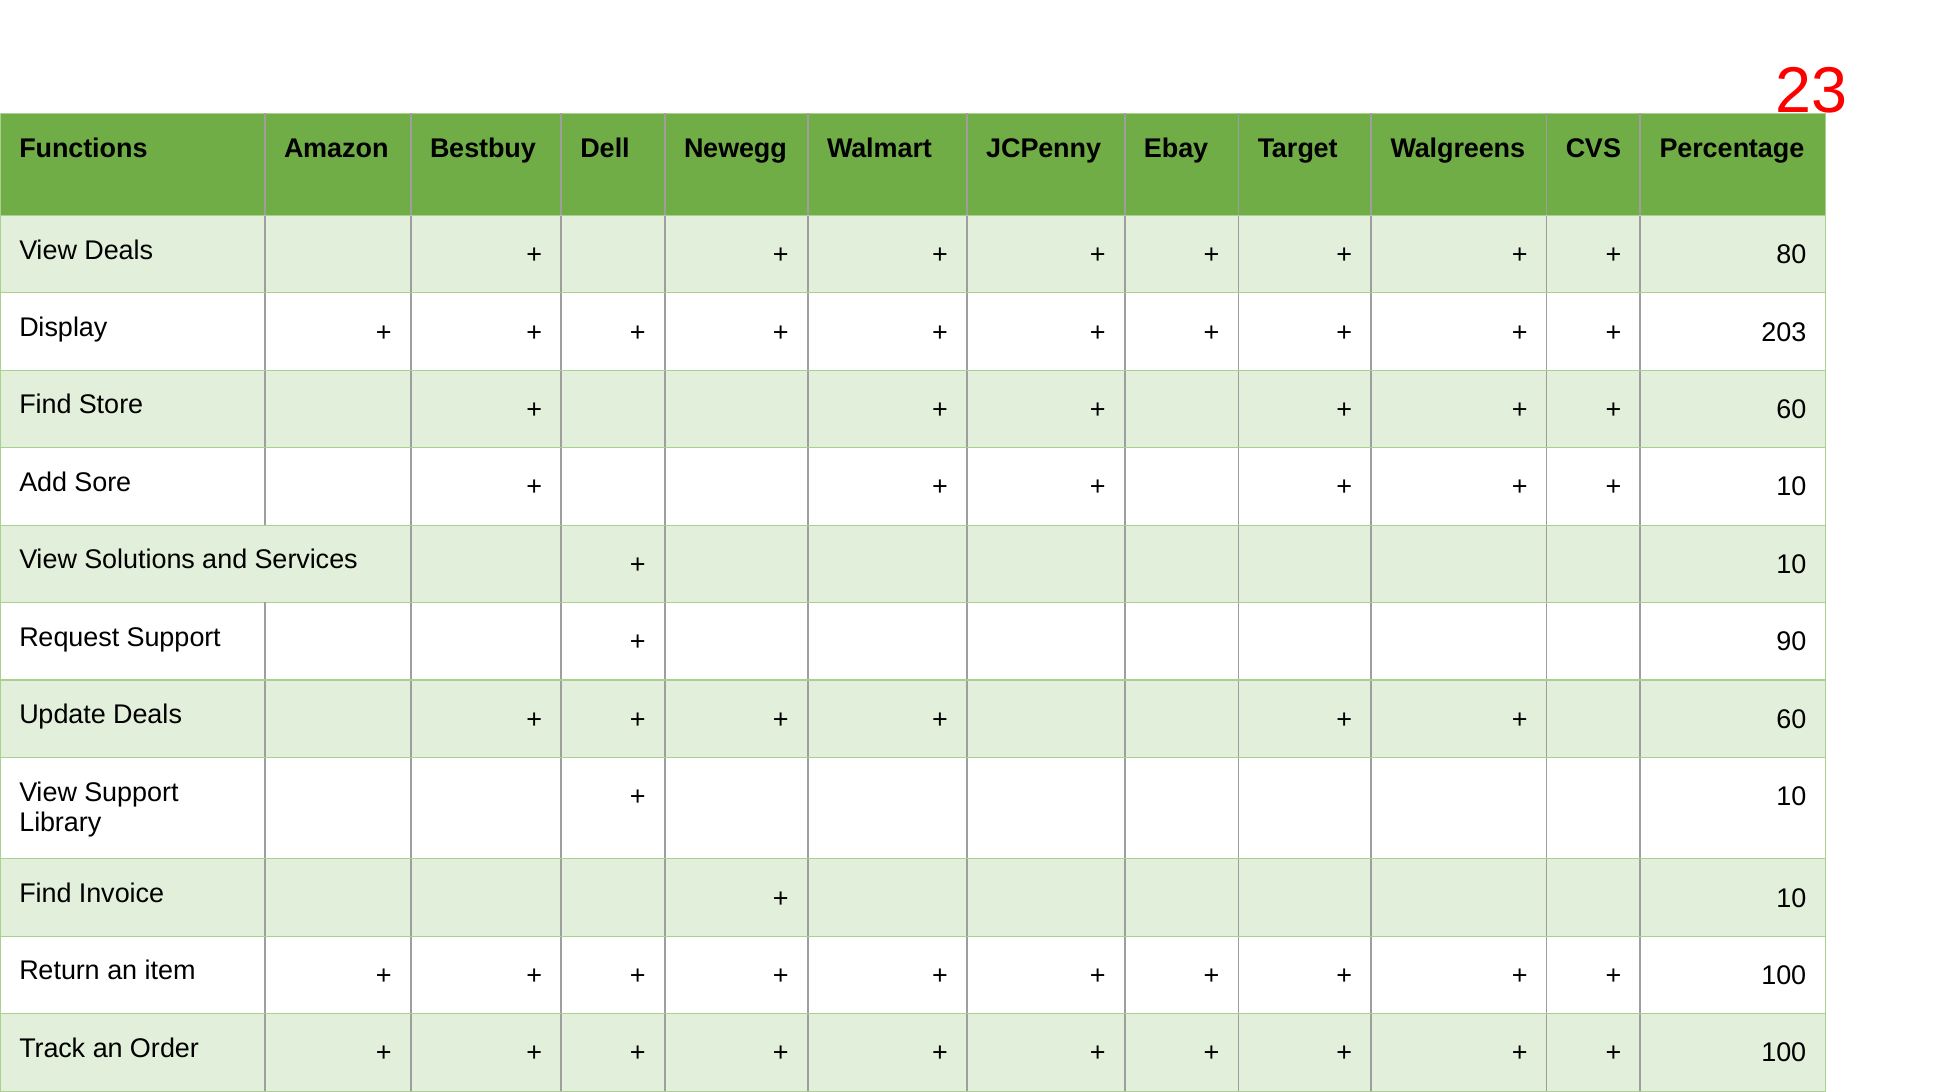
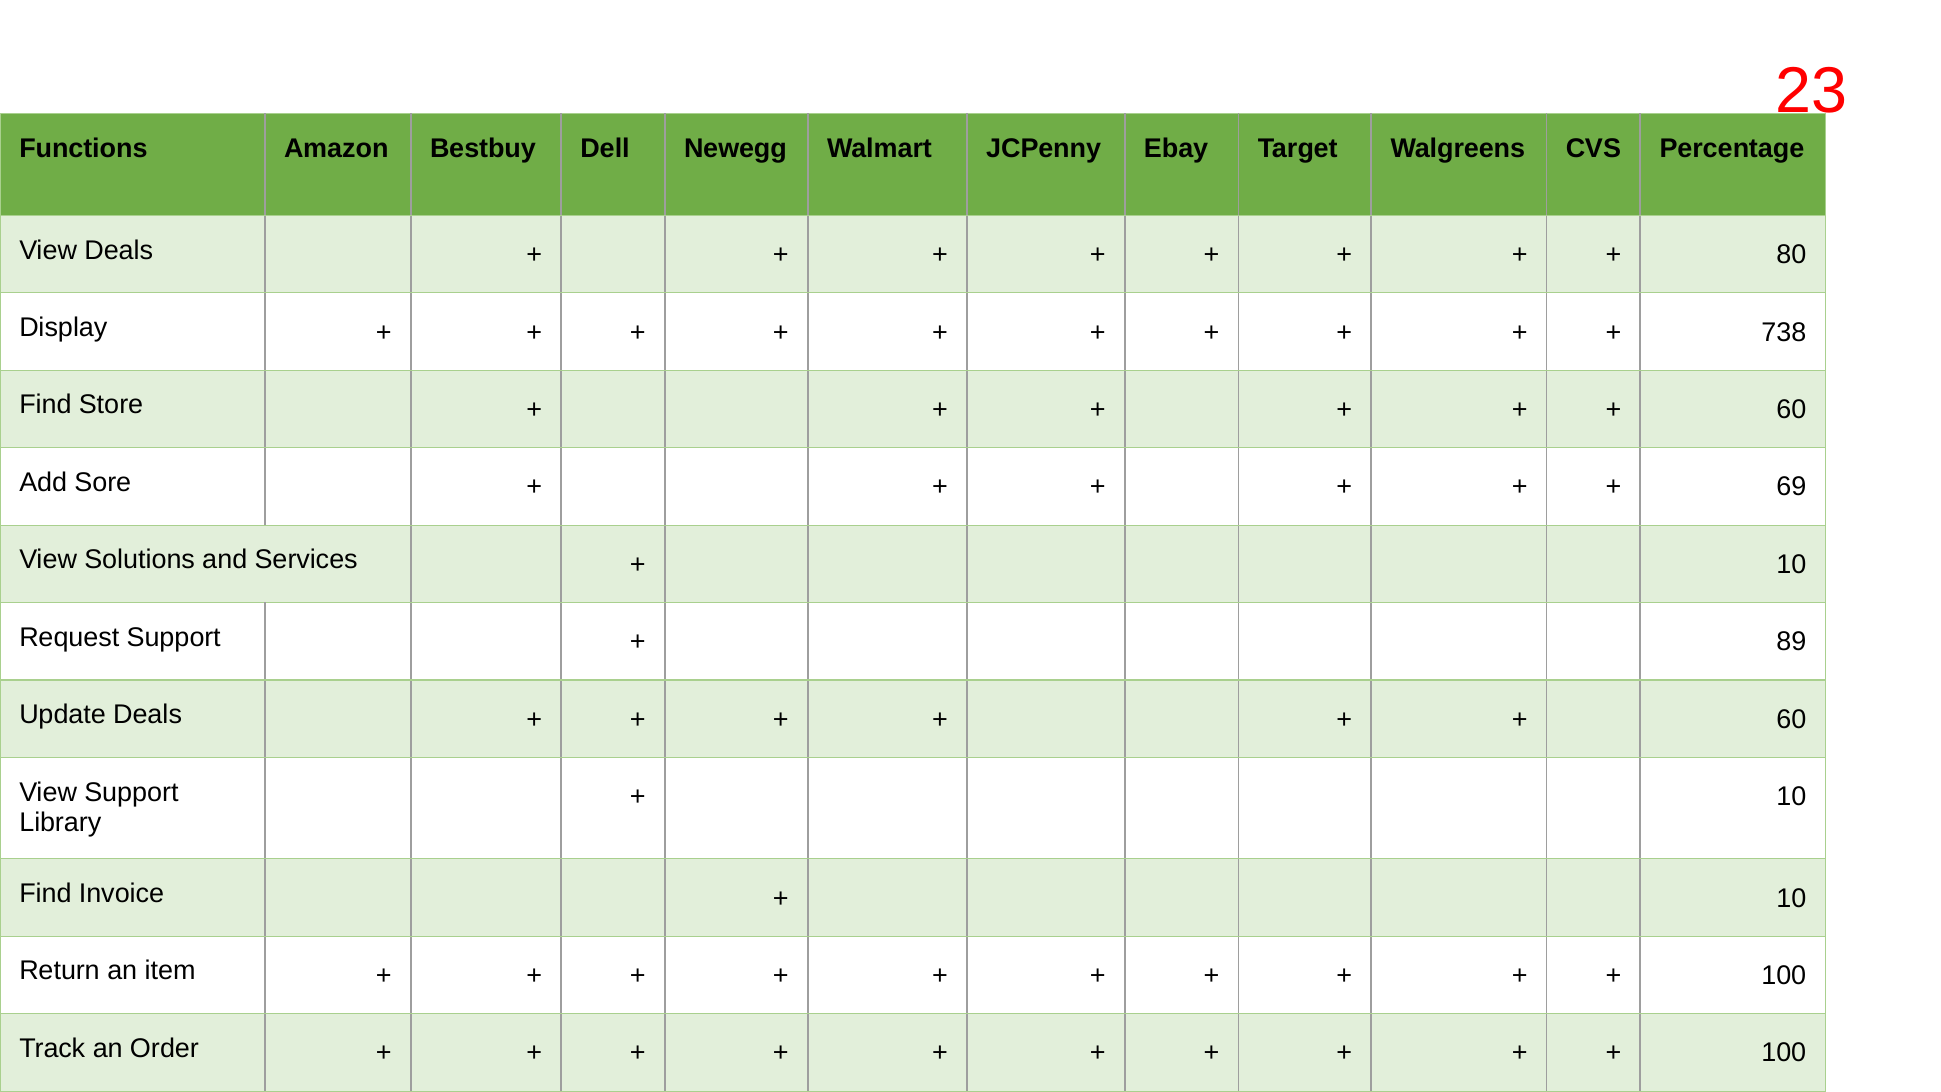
203: 203 -> 738
10 at (1791, 487): 10 -> 69
90: 90 -> 89
